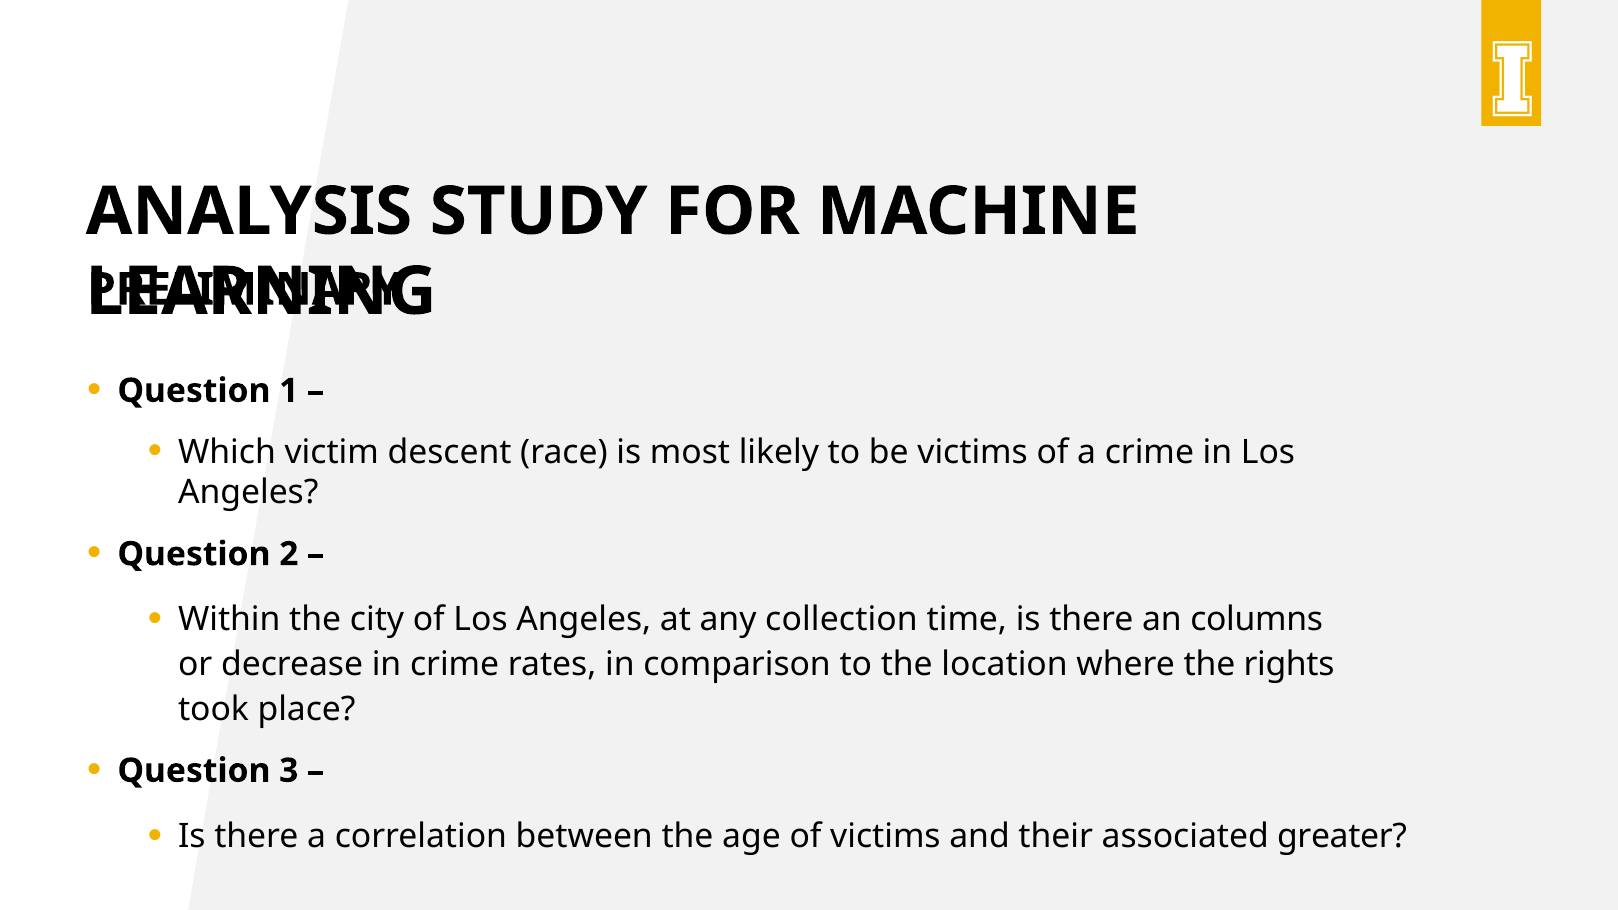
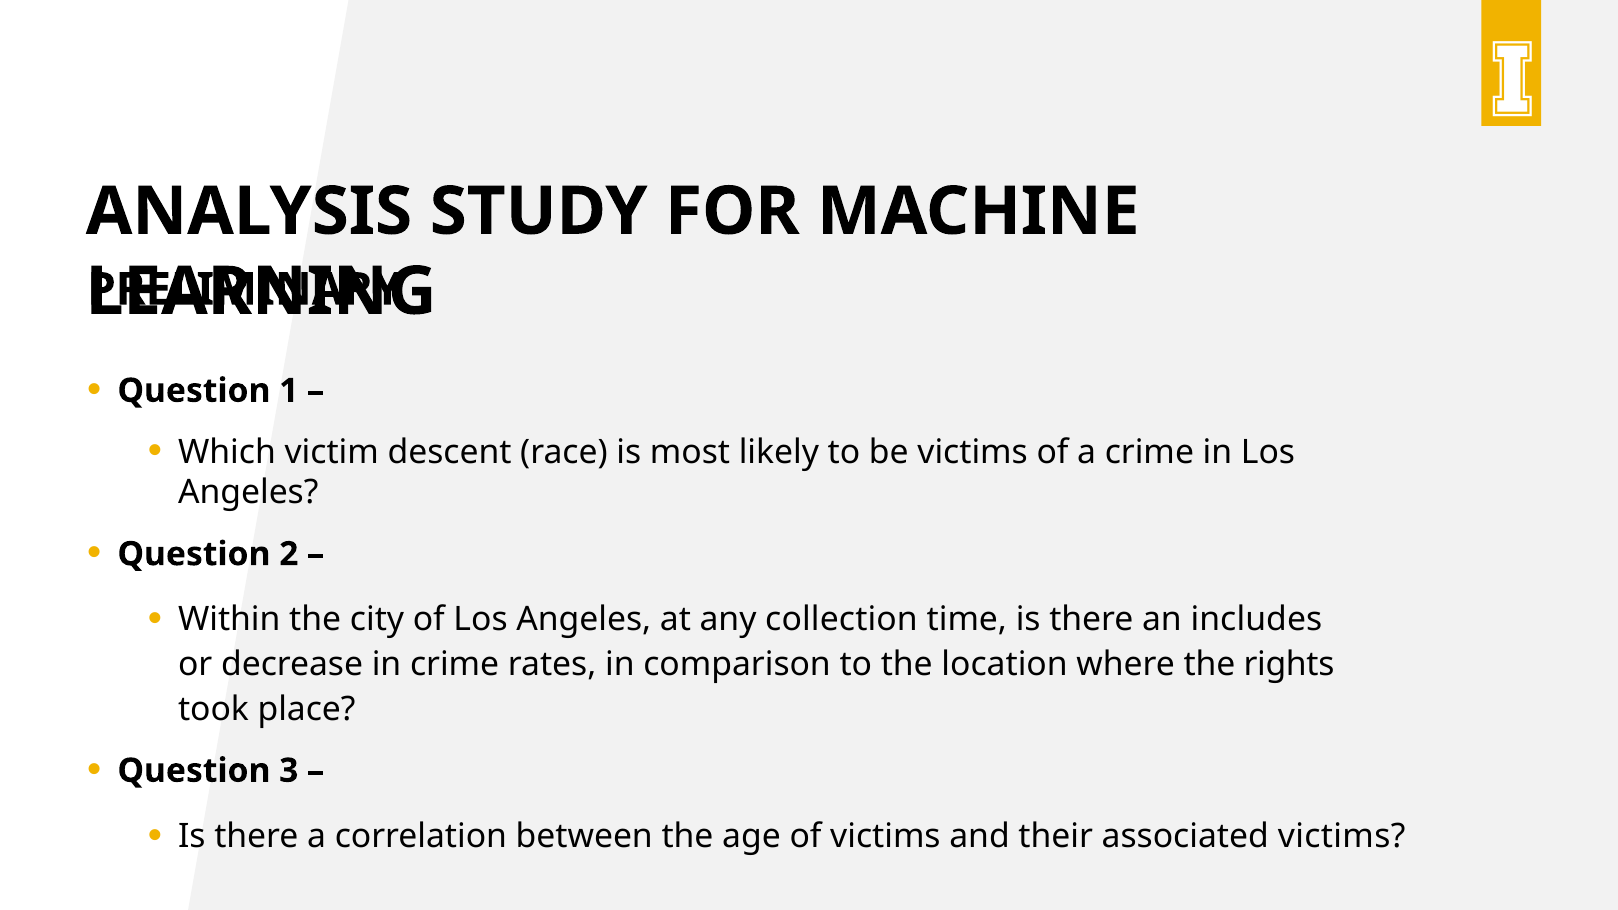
columns: columns -> includes
associated greater: greater -> victims
